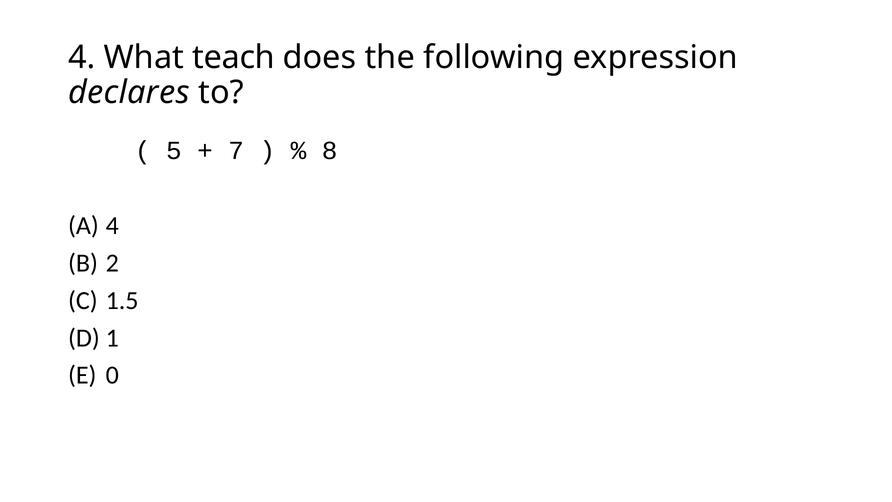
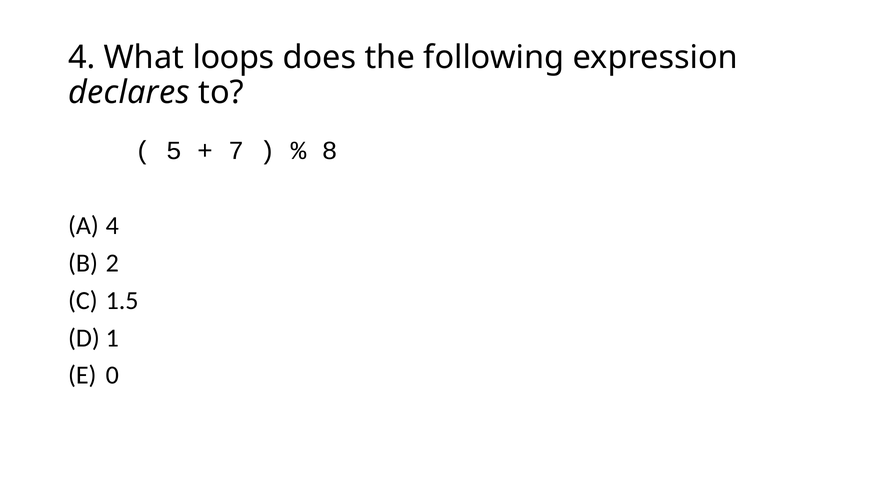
teach: teach -> loops
